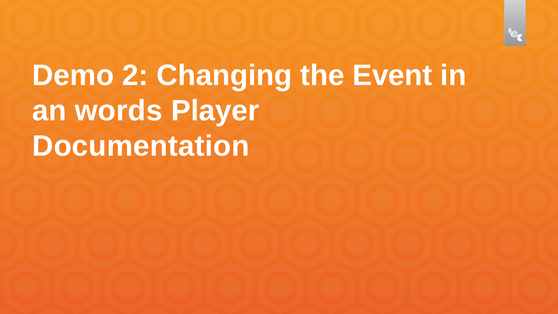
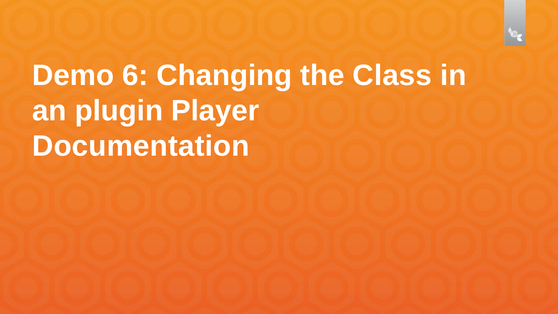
2: 2 -> 6
Event: Event -> Class
words: words -> plugin
